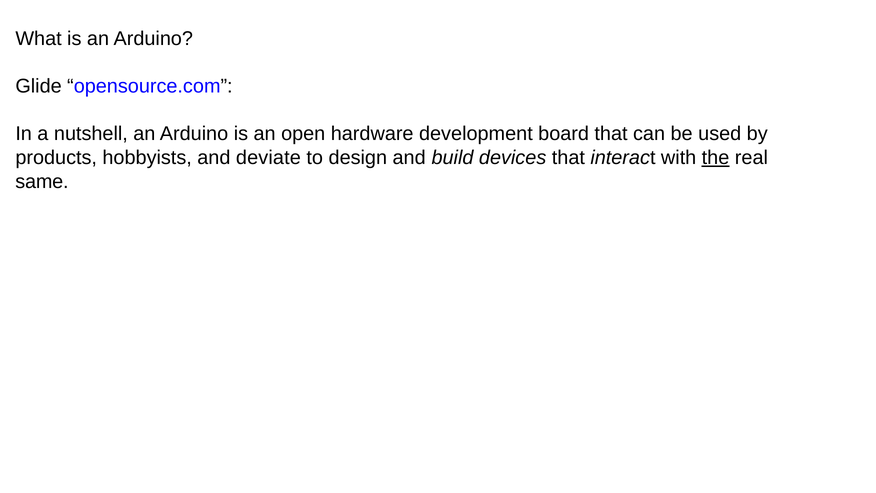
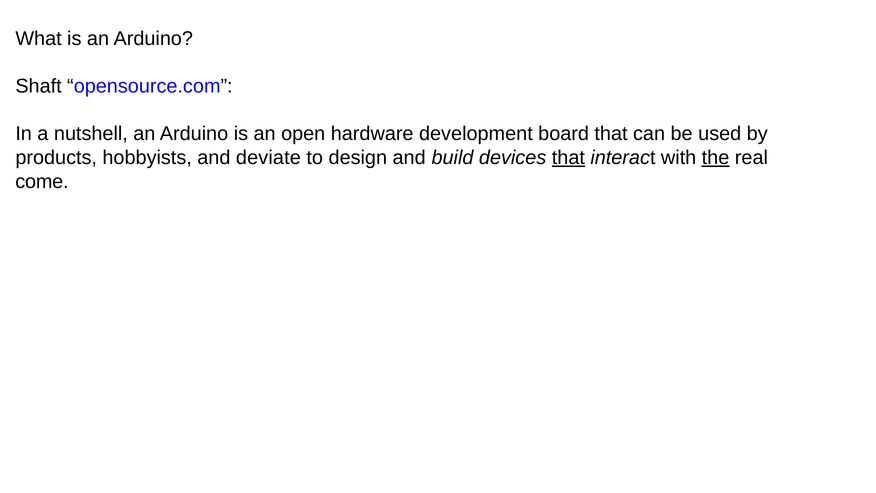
Glide: Glide -> Shaft
that at (568, 158) underline: none -> present
same: same -> come
